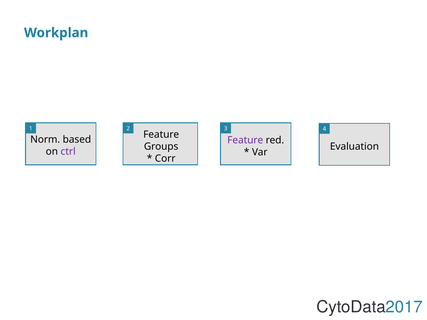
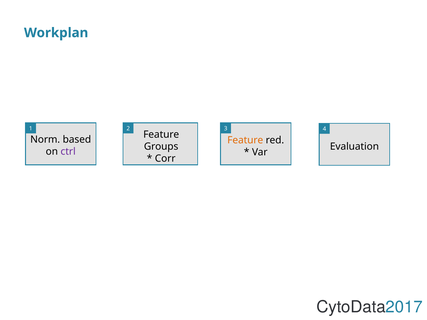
Feature at (245, 140) colour: purple -> orange
